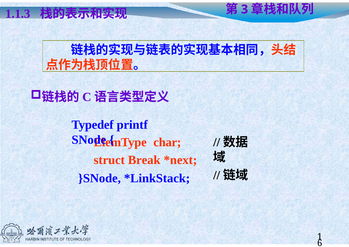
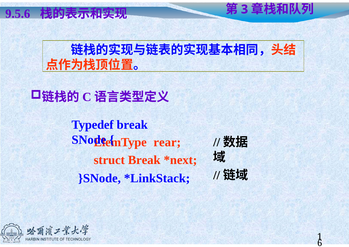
1.1.3: 1.1.3 -> 9.5.6
Typedef printf: printf -> break
char: char -> rear
